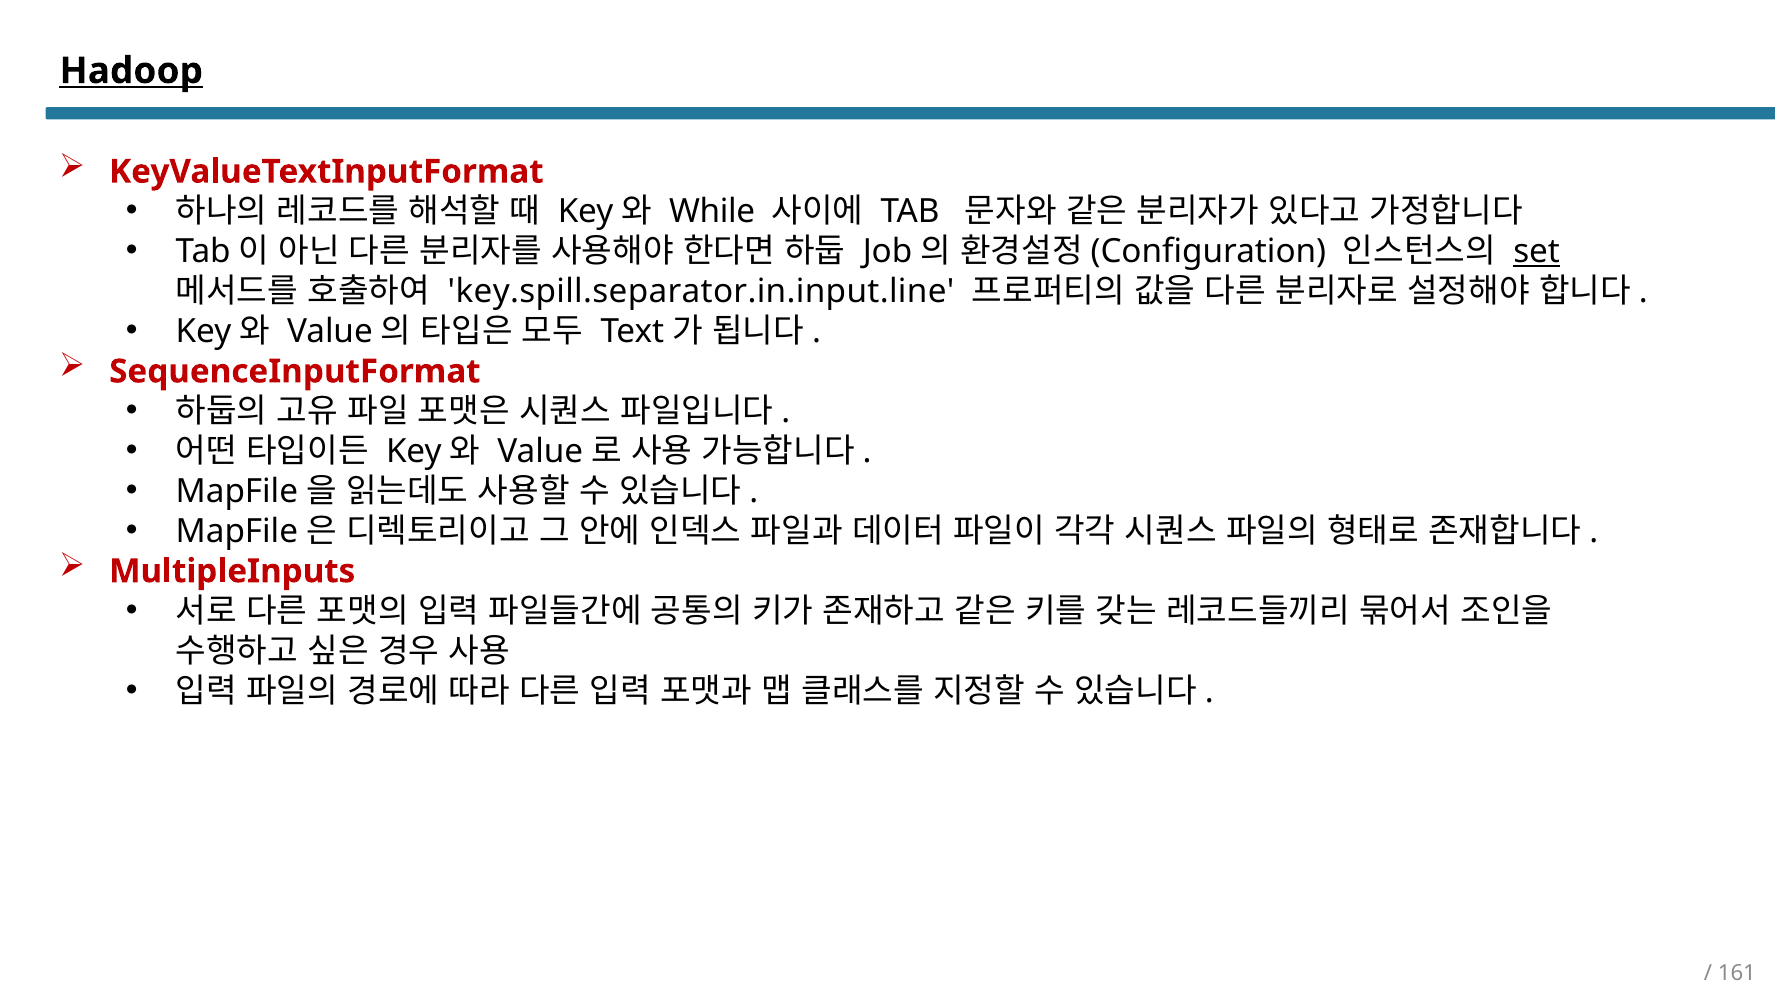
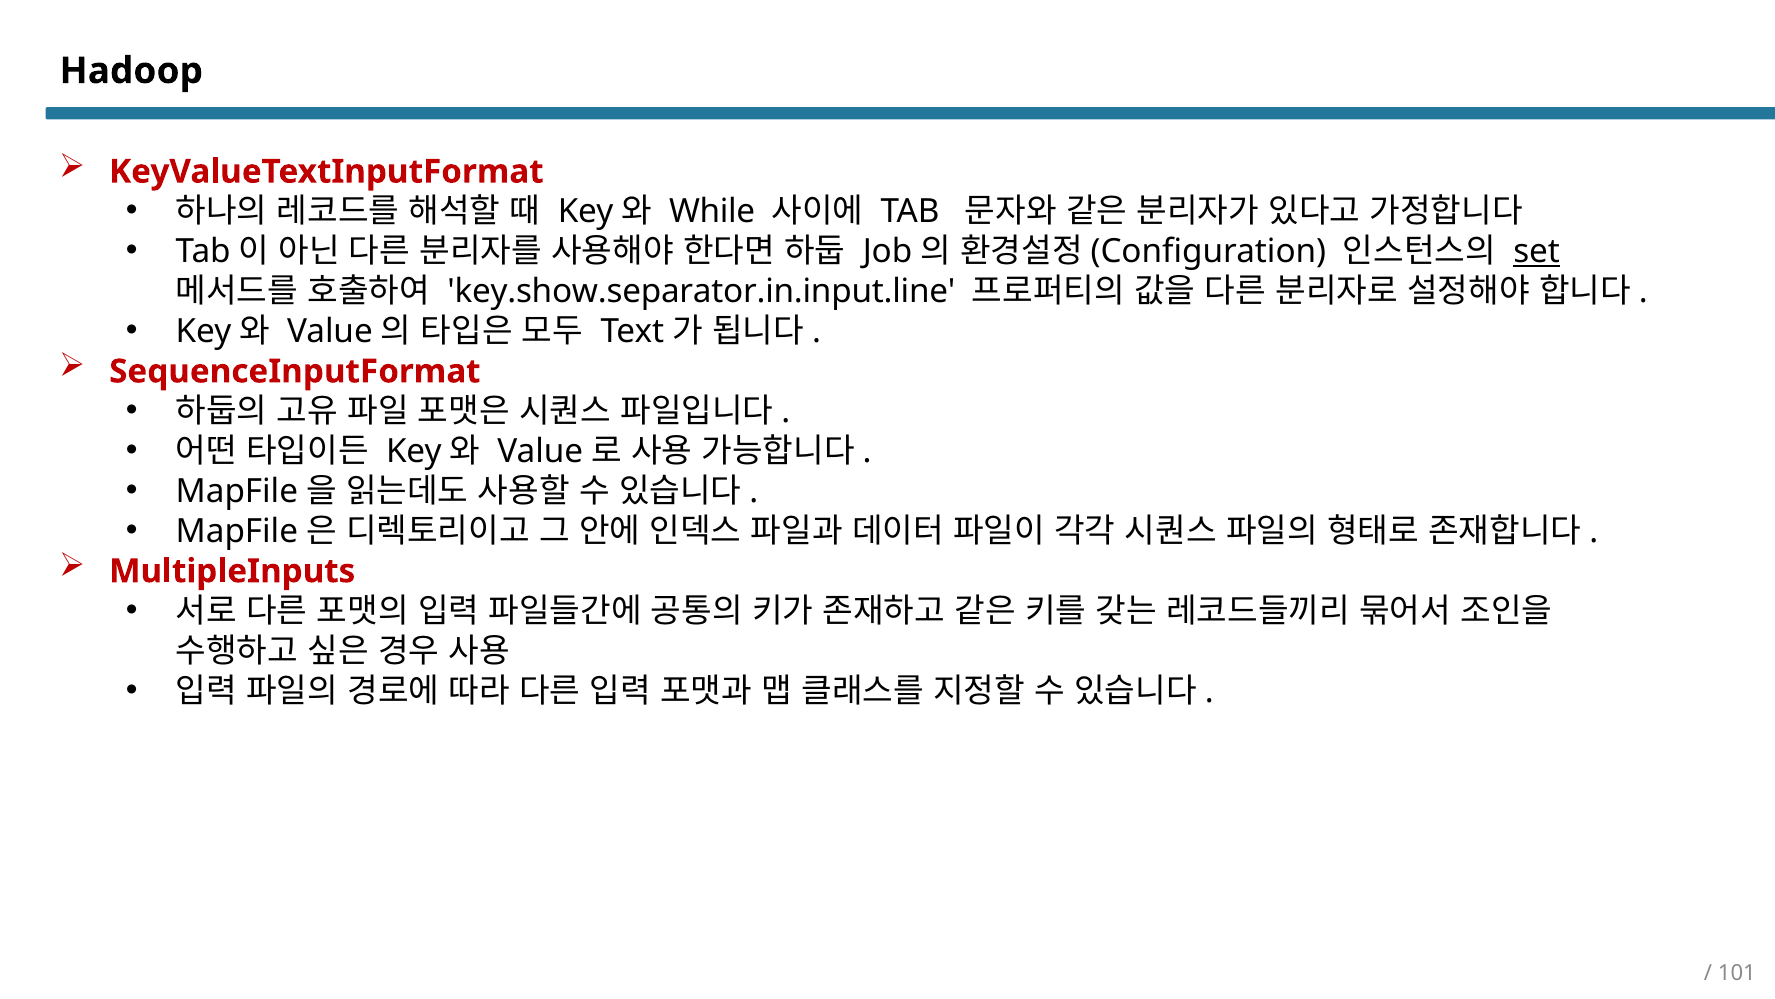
Hadoop underline: present -> none
key.spill.separator.in.input.line: key.spill.separator.in.input.line -> key.show.separator.in.input.line
161: 161 -> 101
